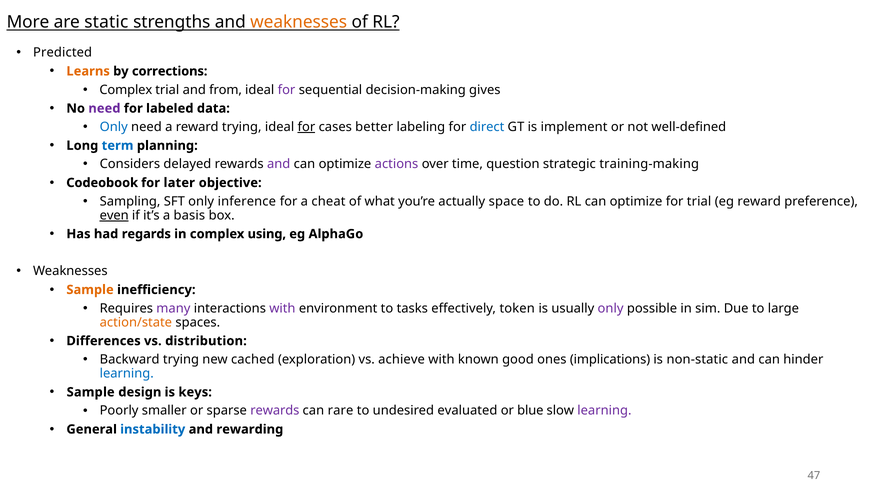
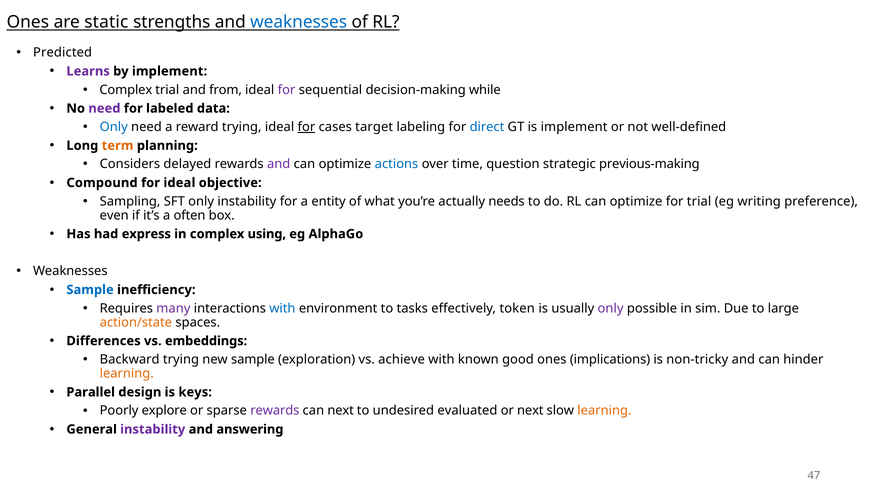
More at (28, 22): More -> Ones
weaknesses at (299, 22) colour: orange -> blue
Learns colour: orange -> purple
by corrections: corrections -> implement
gives: gives -> while
better: better -> target
term colour: blue -> orange
actions colour: purple -> blue
training-making: training-making -> previous-making
Codeobook: Codeobook -> Compound
for later: later -> ideal
only inference: inference -> instability
cheat: cheat -> entity
space: space -> needs
eg reward: reward -> writing
even underline: present -> none
basis: basis -> often
regards: regards -> express
Sample at (90, 290) colour: orange -> blue
with at (282, 309) colour: purple -> blue
distribution: distribution -> embeddings
new cached: cached -> sample
non-static: non-static -> non-tricky
learning at (127, 374) colour: blue -> orange
Sample at (91, 393): Sample -> Parallel
smaller: smaller -> explore
can rare: rare -> next
or blue: blue -> next
learning at (604, 411) colour: purple -> orange
instability at (153, 430) colour: blue -> purple
rewarding: rewarding -> answering
